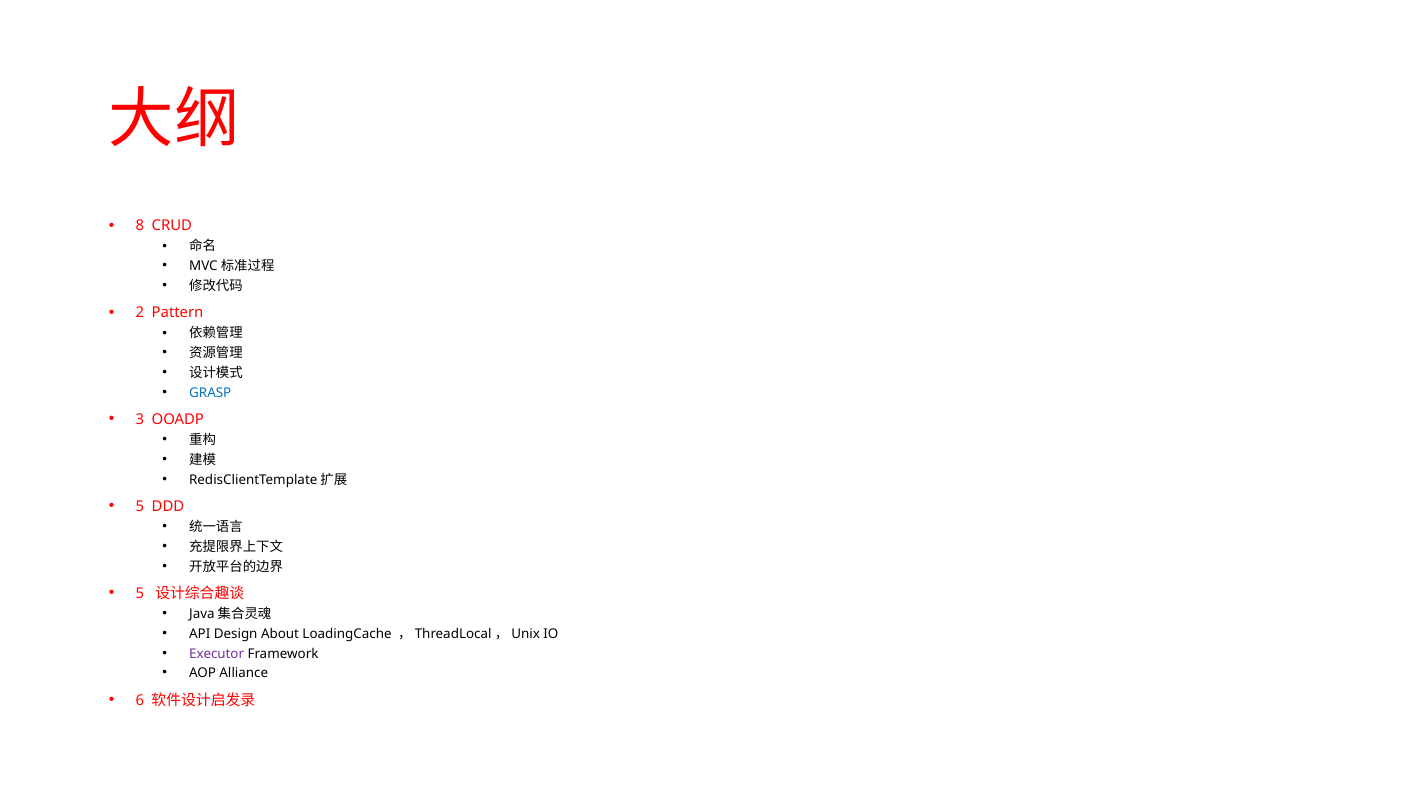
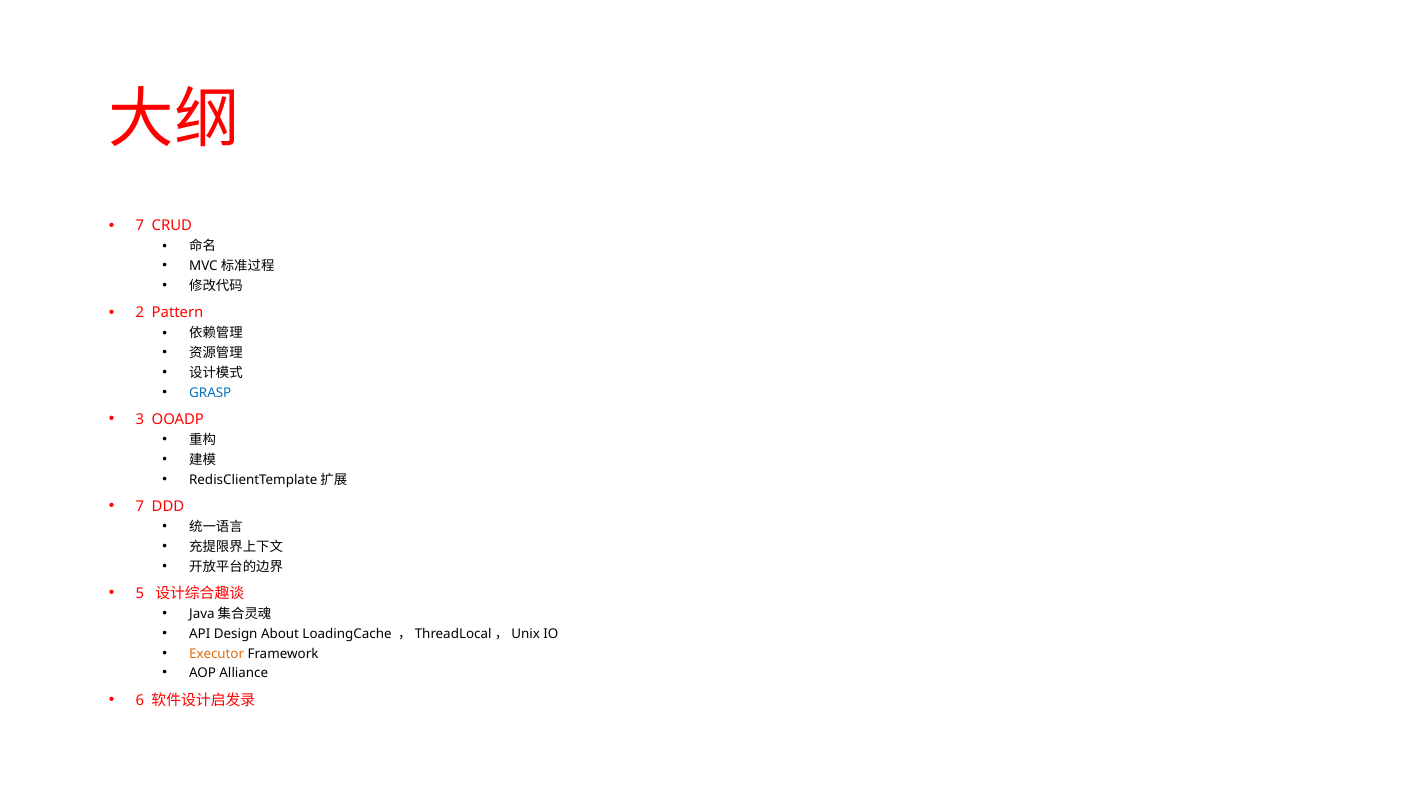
8 at (140, 226): 8 -> 7
5 at (140, 506): 5 -> 7
Executor colour: purple -> orange
